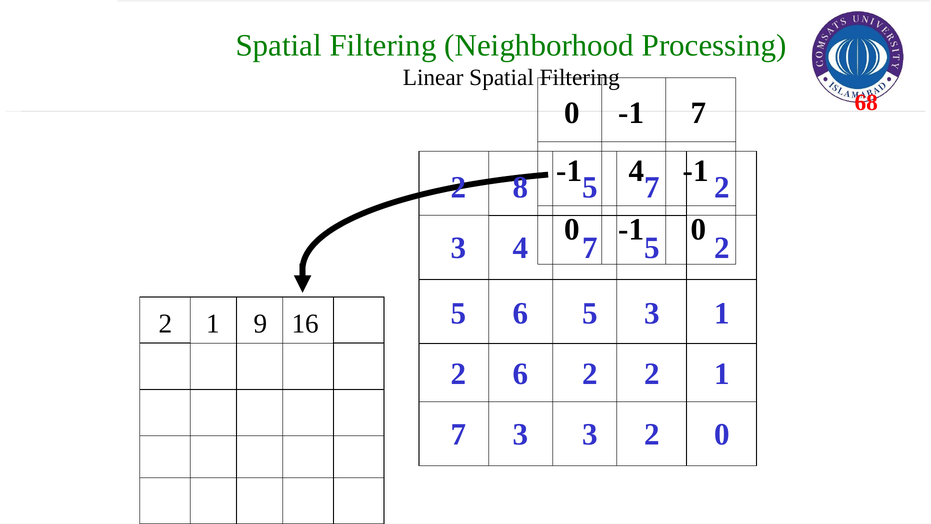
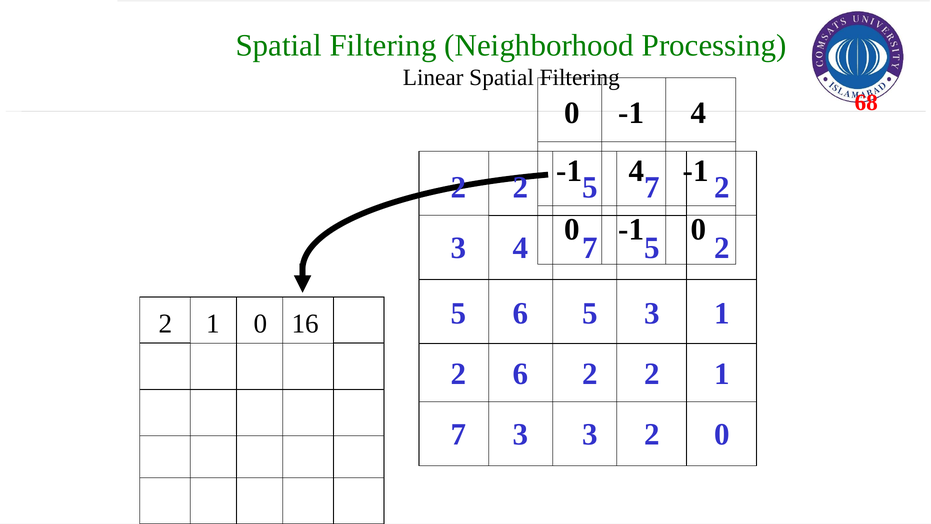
0 -1 7: 7 -> 4
8 at (520, 187): 8 -> 2
1 9: 9 -> 0
